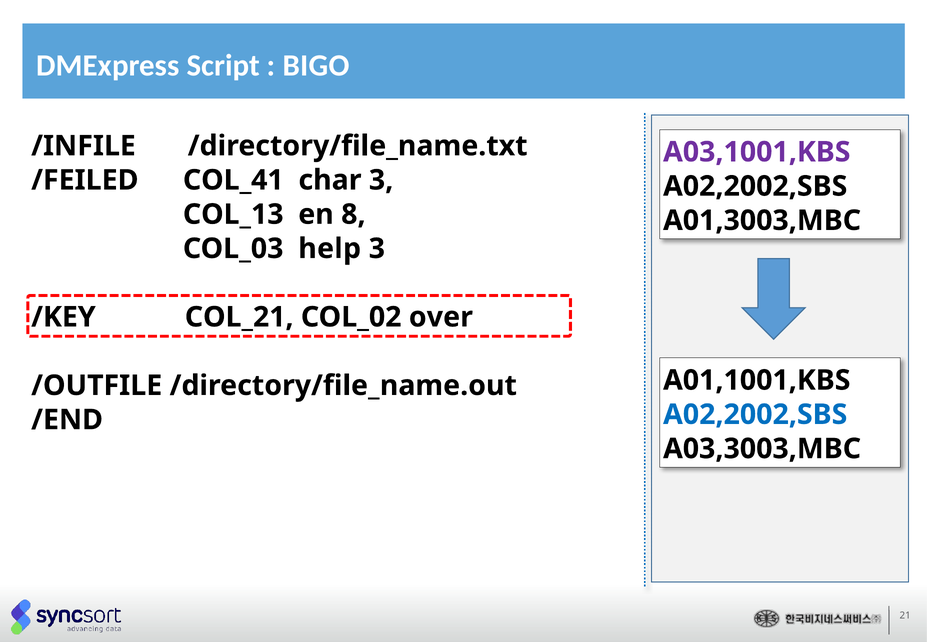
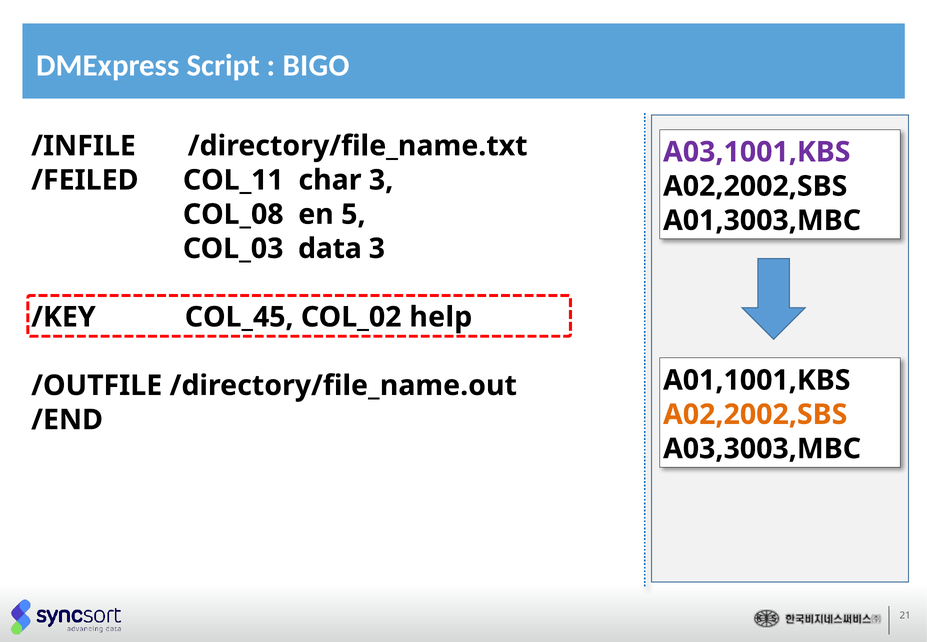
COL_41: COL_41 -> COL_11
COL_13: COL_13 -> COL_08
8: 8 -> 5
help: help -> data
COL_21: COL_21 -> COL_45
over: over -> help
A02,2002,SBS at (755, 414) colour: blue -> orange
